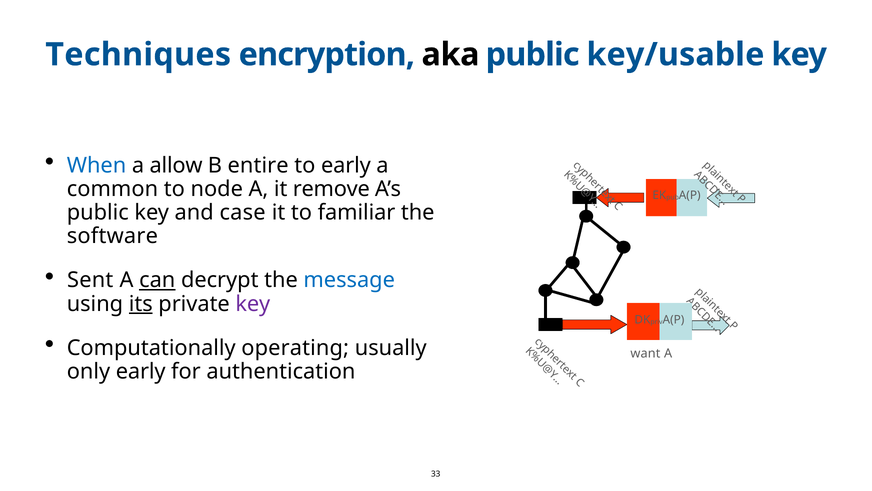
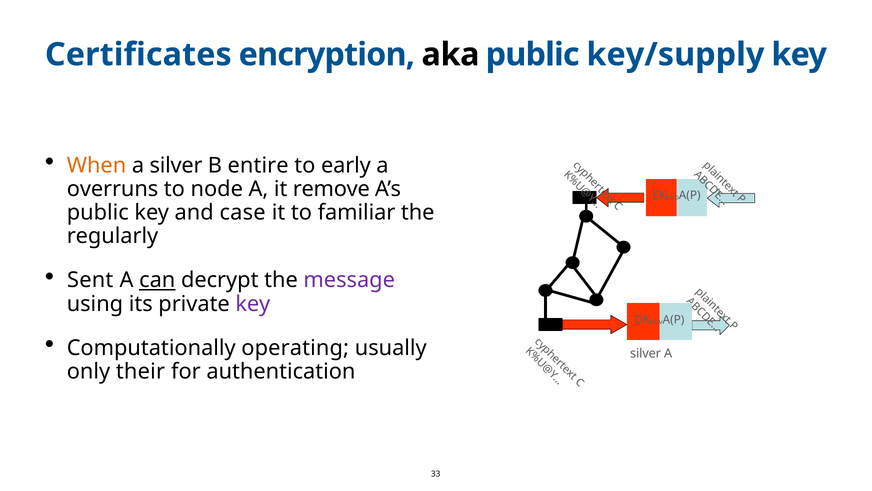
Techniques: Techniques -> Certificates
key/usable: key/usable -> key/supply
When colour: blue -> orange
a allow: allow -> silver
common: common -> overruns
software: software -> regularly
message colour: blue -> purple
its underline: present -> none
want at (645, 353): want -> silver
only early: early -> their
